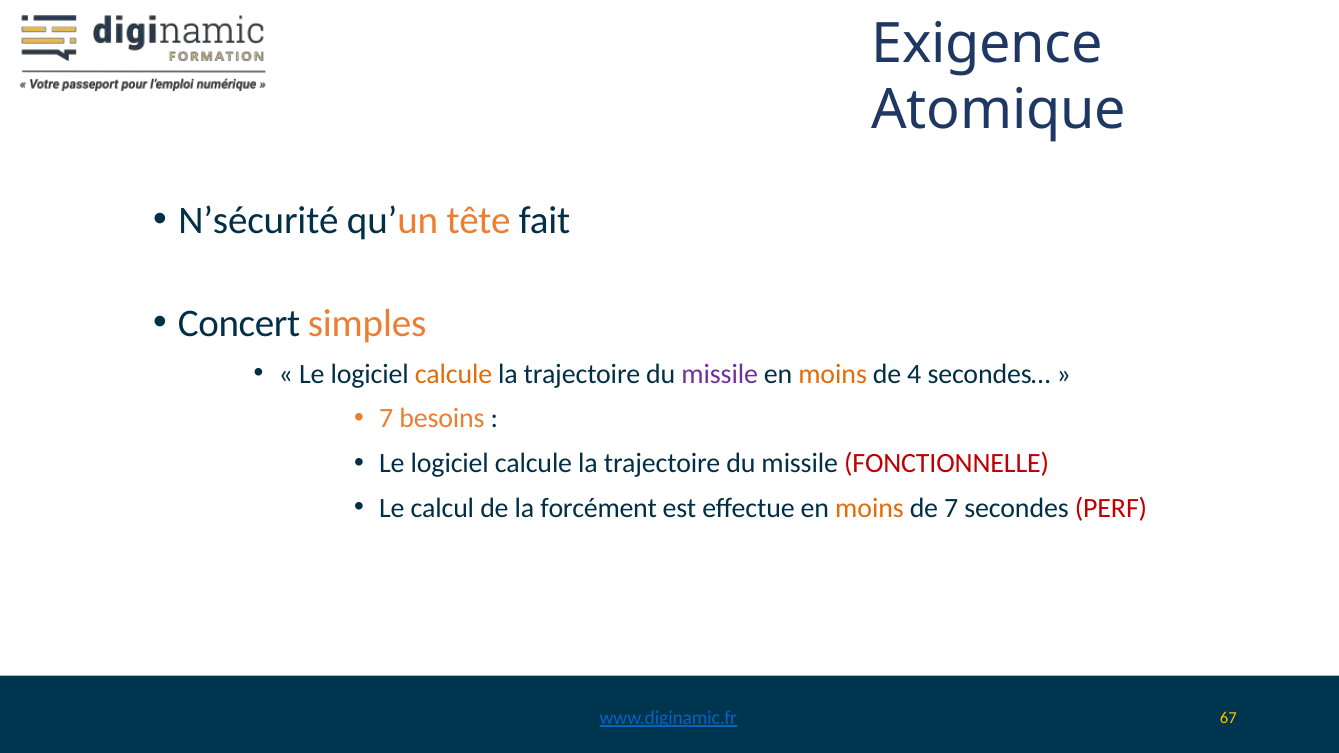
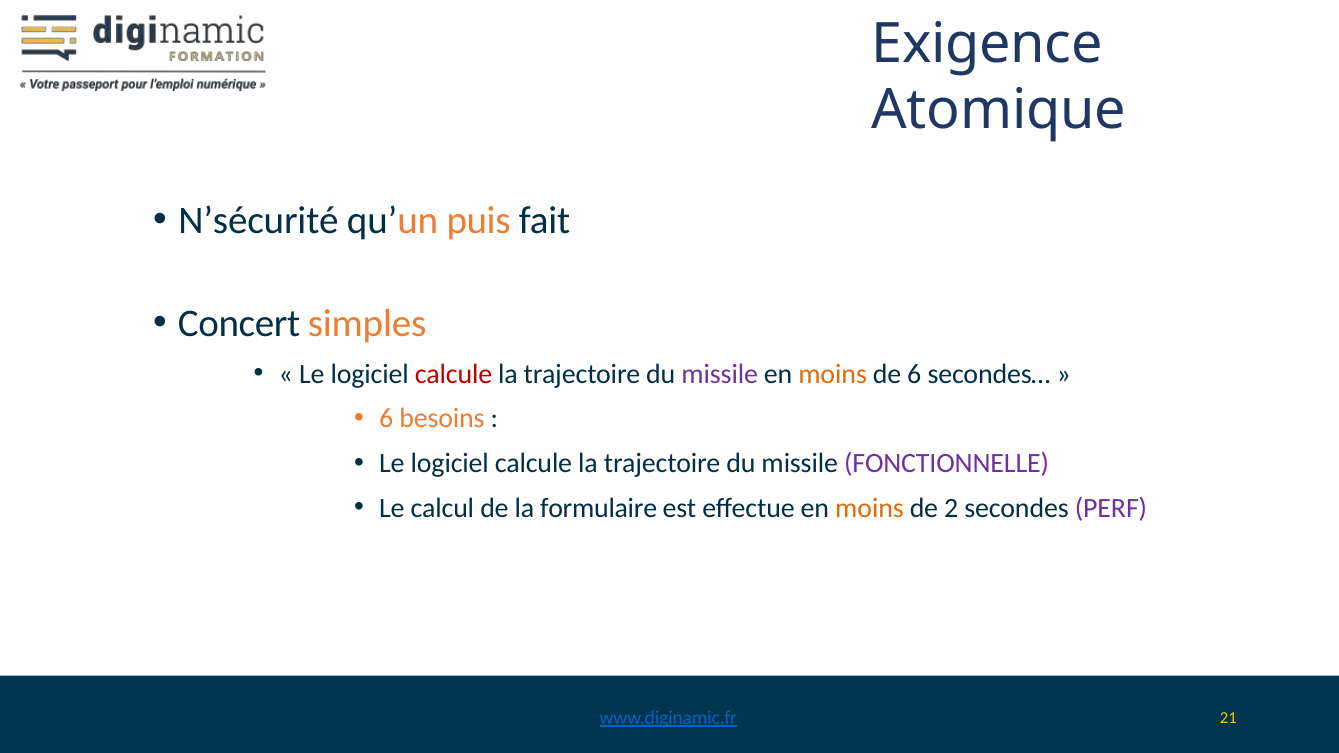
tête: tête -> puis
calcule at (454, 374) colour: orange -> red
de 4: 4 -> 6
7 at (386, 419): 7 -> 6
FONCTIONNELLE colour: red -> purple
forcément: forcément -> formulaire
de 7: 7 -> 2
PERF colour: red -> purple
67: 67 -> 21
